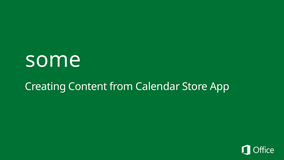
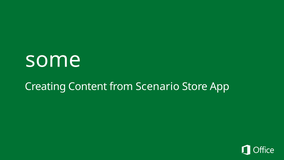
Calendar: Calendar -> Scenario
